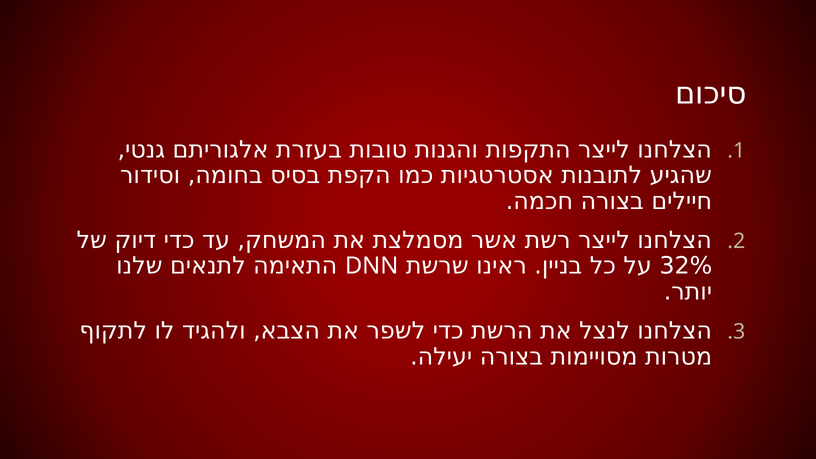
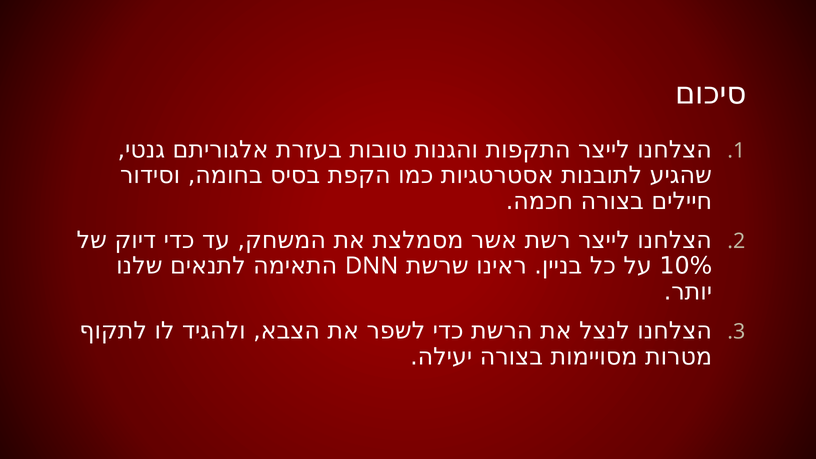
32%: 32% -> 10%
